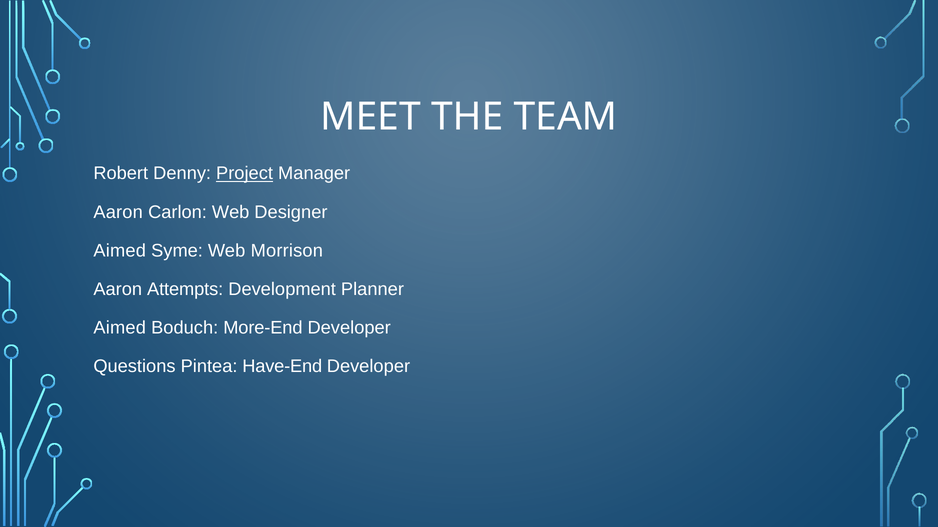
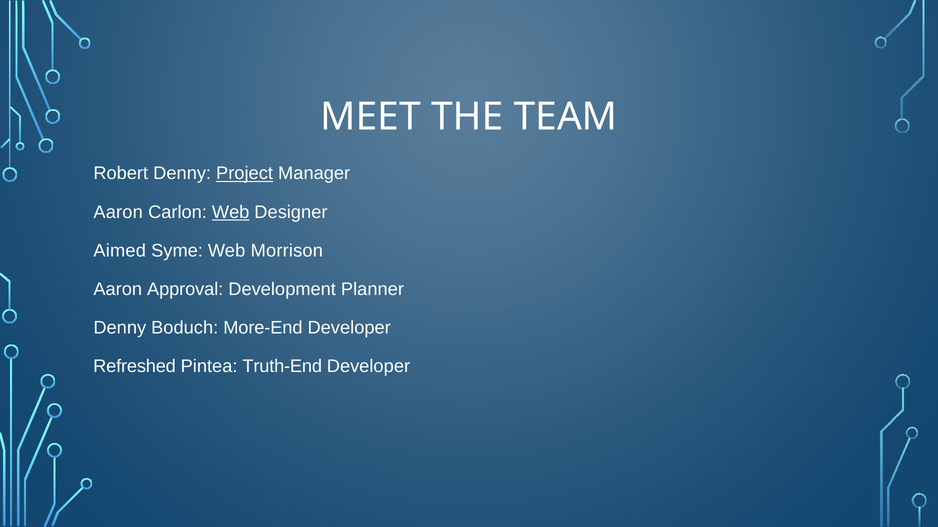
Web at (231, 212) underline: none -> present
Attempts: Attempts -> Approval
Aimed at (120, 328): Aimed -> Denny
Questions: Questions -> Refreshed
Have-End: Have-End -> Truth-End
